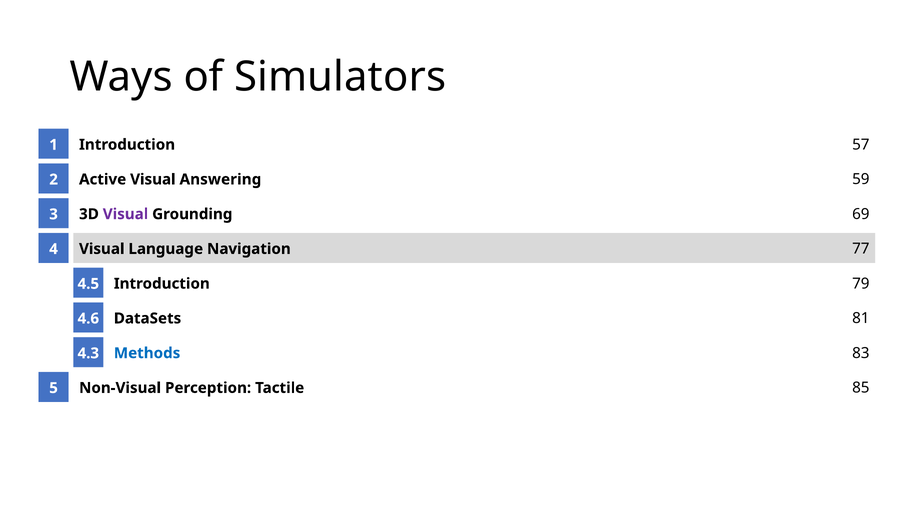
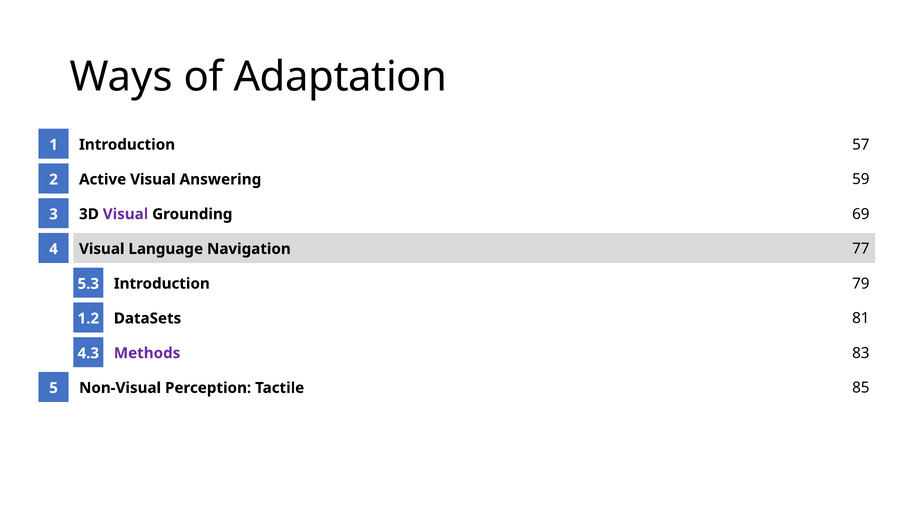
Simulators: Simulators -> Adaptation
4.5: 4.5 -> 5.3
4.6: 4.6 -> 1.2
Methods colour: blue -> purple
